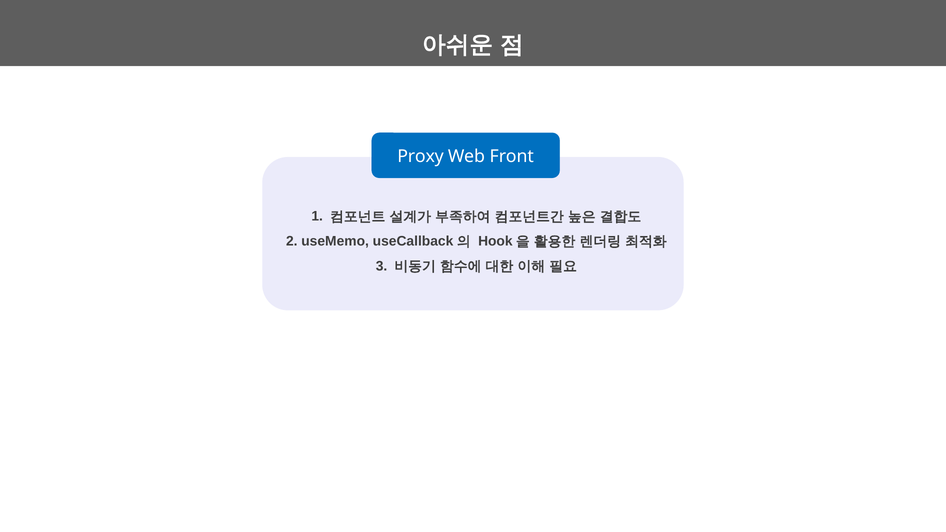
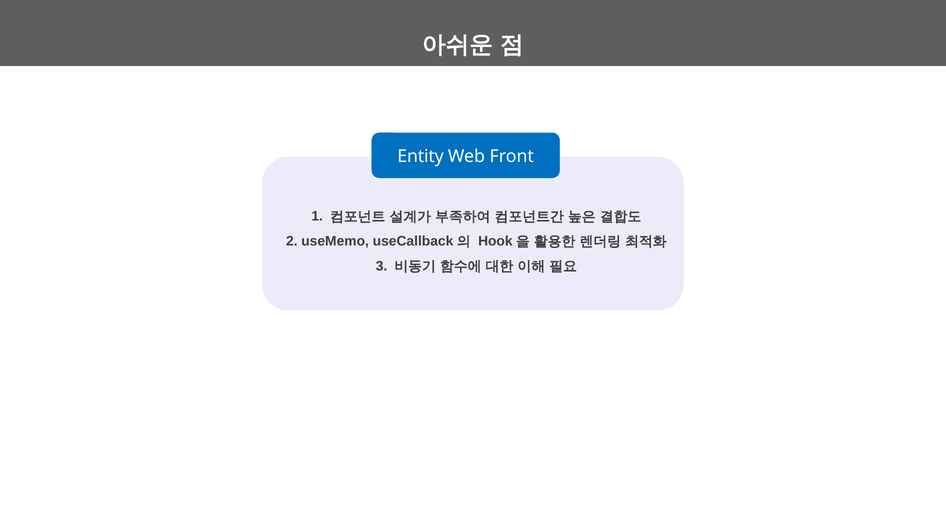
Proxy: Proxy -> Entity
